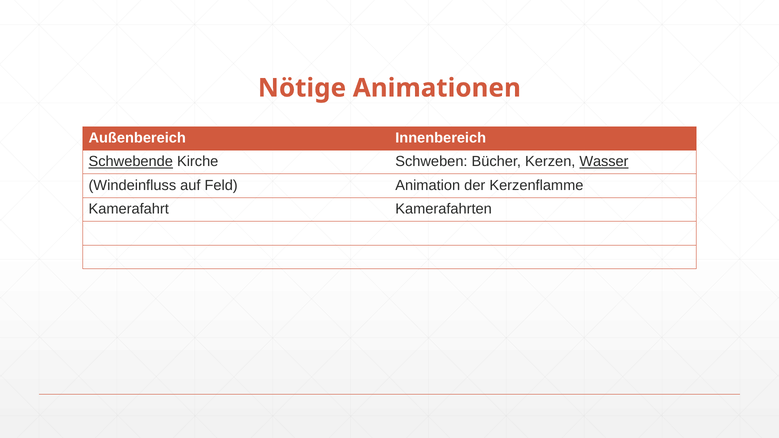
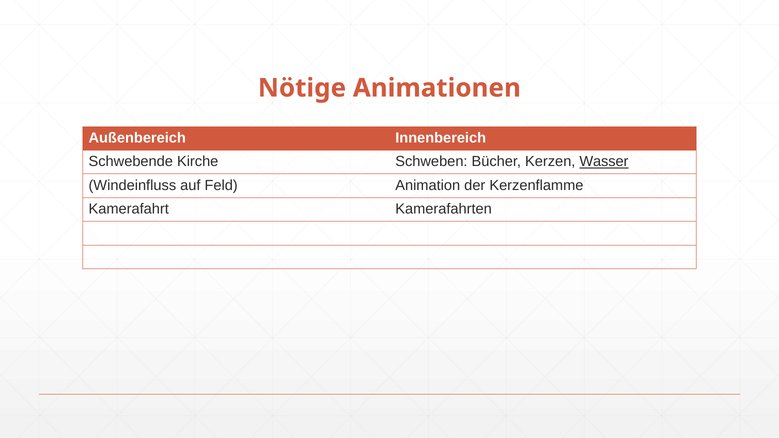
Schwebende underline: present -> none
